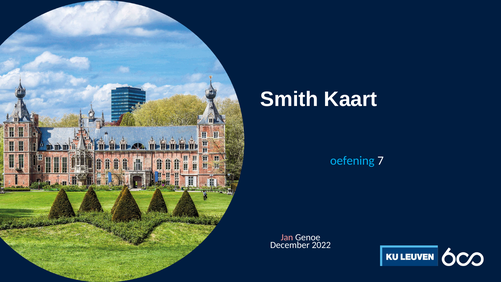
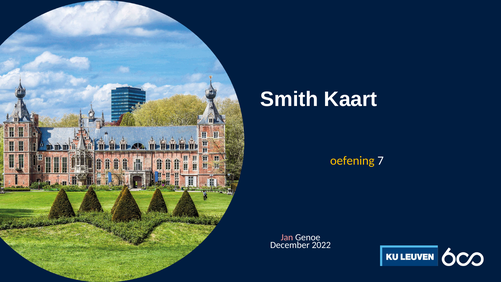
oefening colour: light blue -> yellow
